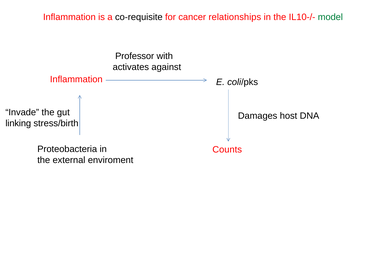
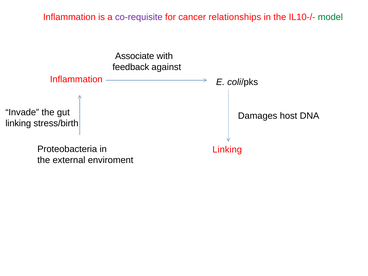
co-requisite colour: black -> purple
Professor: Professor -> Associate
activates: activates -> feedback
Counts at (227, 149): Counts -> Linking
